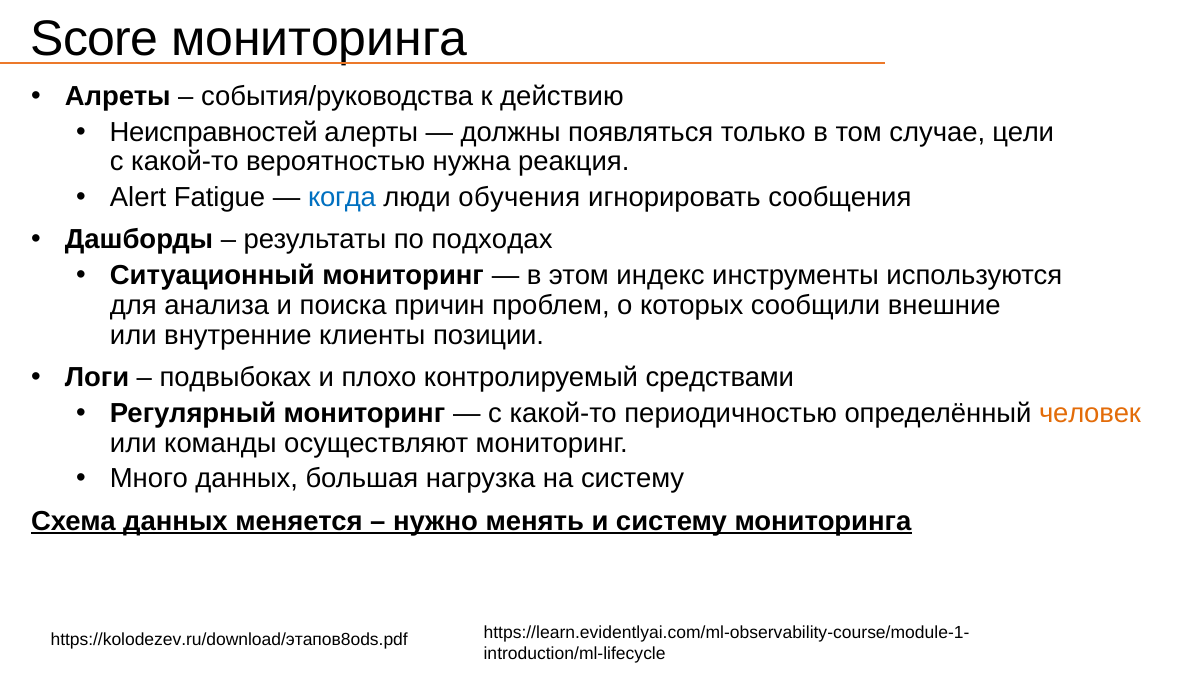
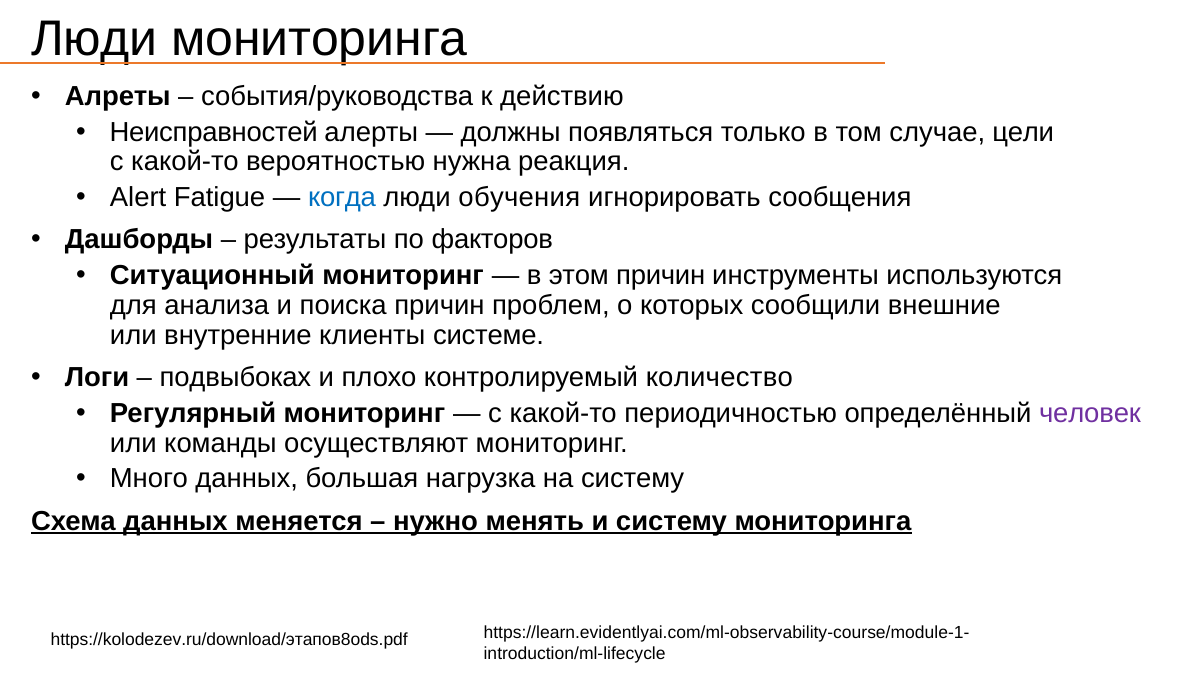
Score at (95, 39): Score -> Люди
подходах: подходах -> факторов
этом индекс: индекс -> причин
позиции: позиции -> системе
средствами: средствами -> количество
человек colour: orange -> purple
